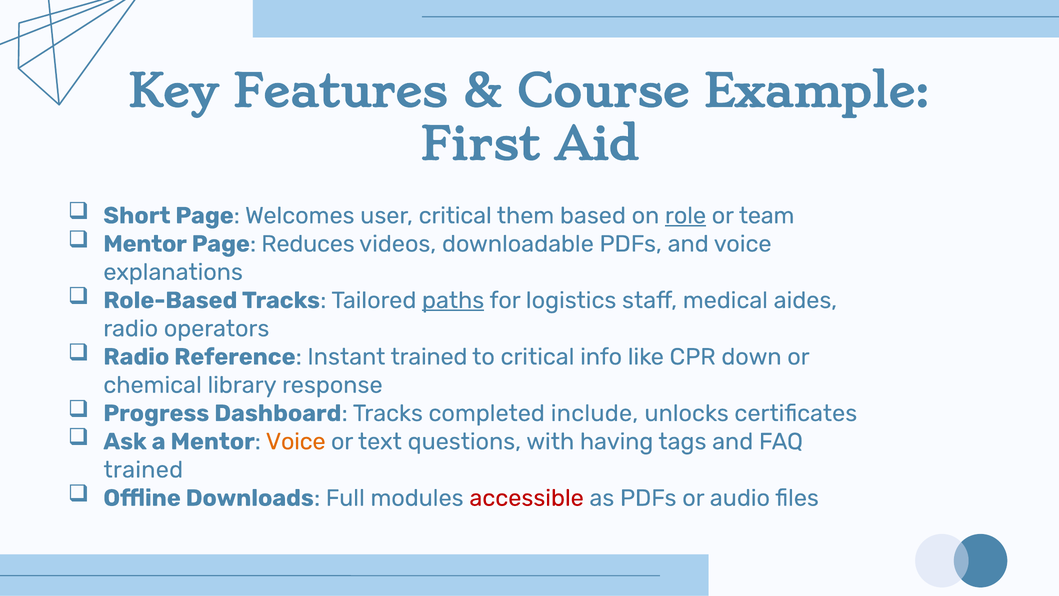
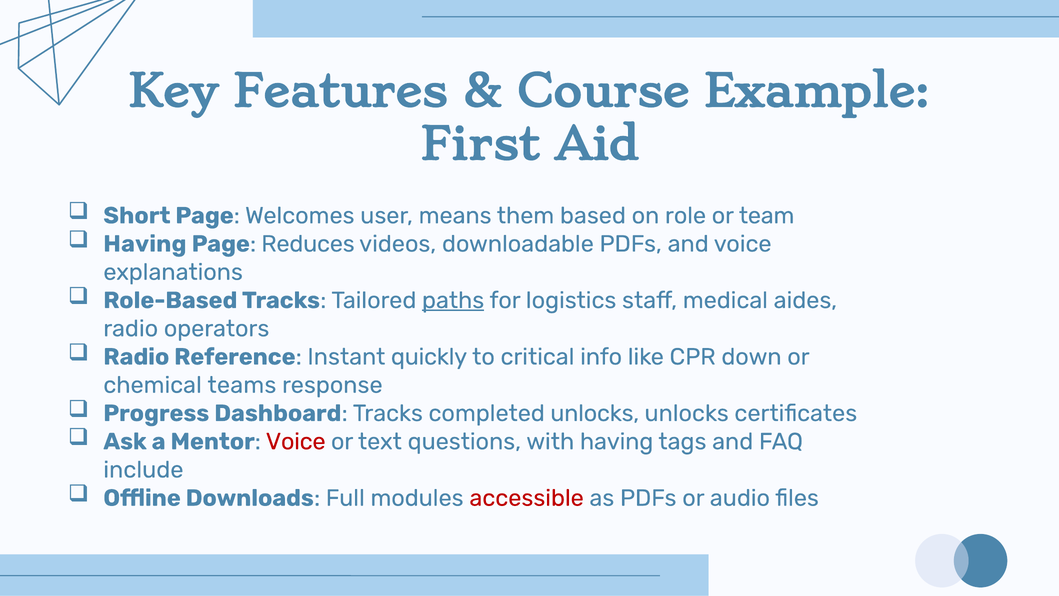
user critical: critical -> means
role underline: present -> none
Mentor at (145, 244): Mentor -> Having
Instant trained: trained -> quickly
library: library -> teams
completed include: include -> unlocks
Voice at (296, 441) colour: orange -> red
trained at (143, 470): trained -> include
